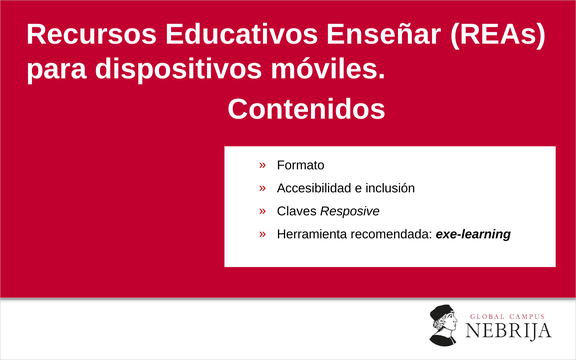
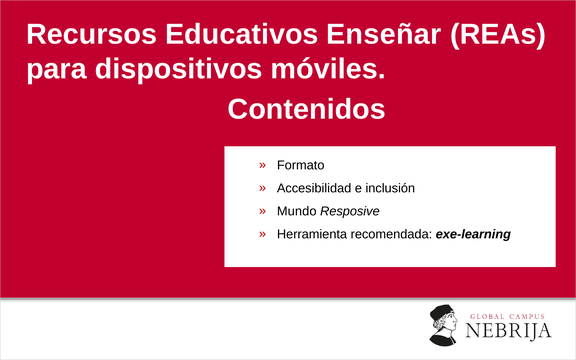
Claves: Claves -> Mundo
